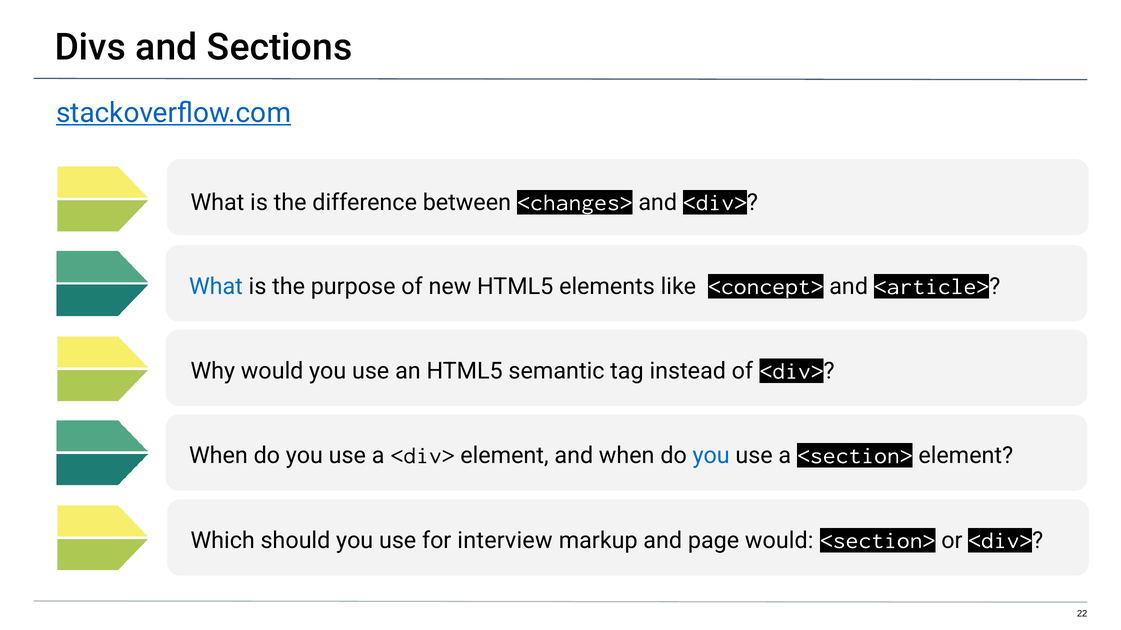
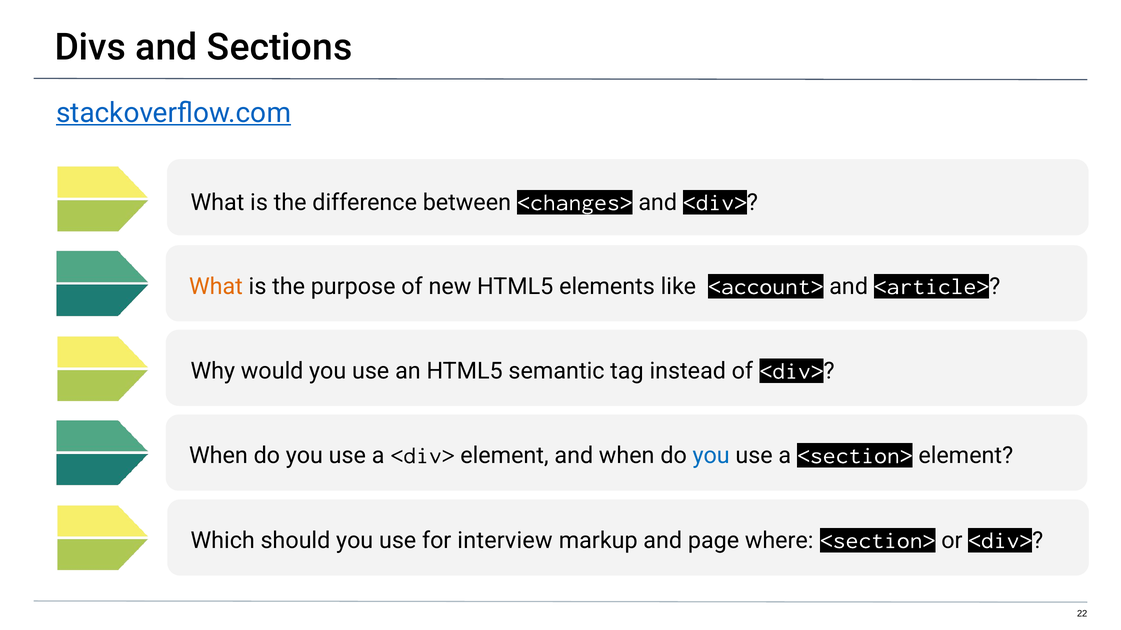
What at (216, 287) colour: blue -> orange
<concept>: <concept> -> <account>
page would: would -> where
